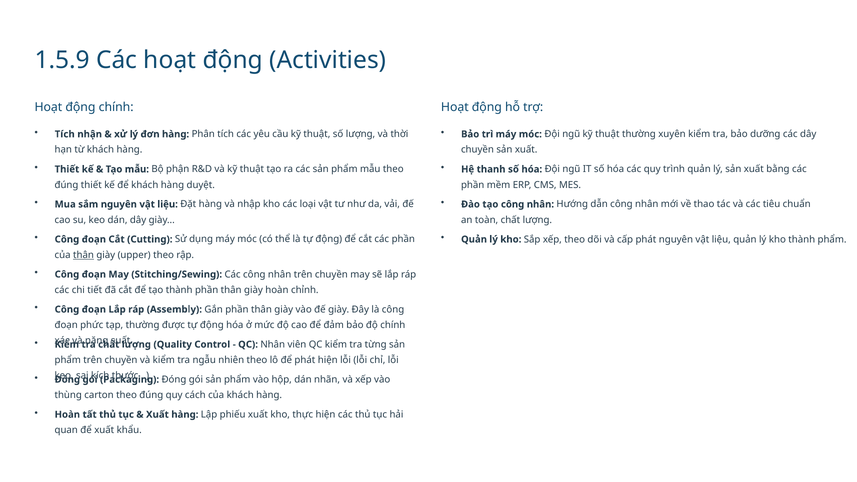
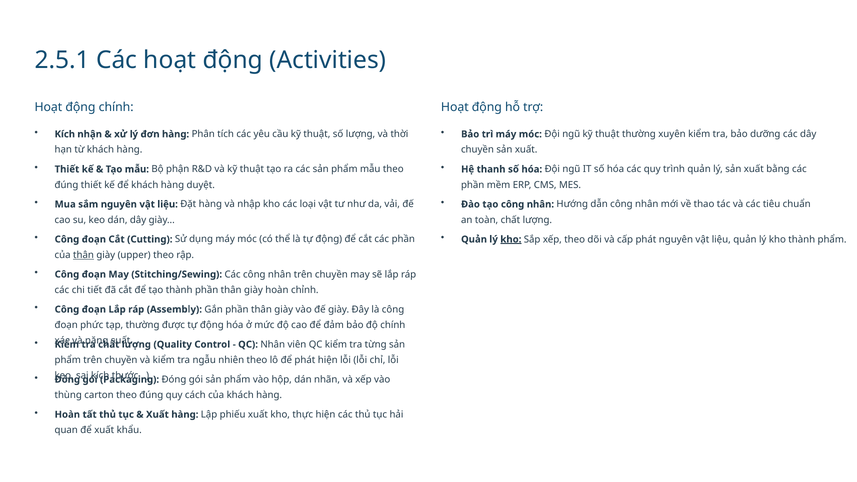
1.5.9: 1.5.9 -> 2.5.1
Tích at (65, 134): Tích -> Kích
kho underline: none -> present
